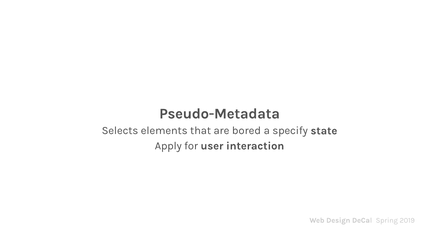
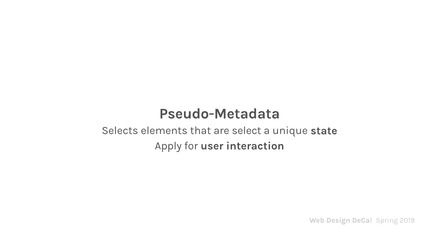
bored: bored -> select
specify: specify -> unique
